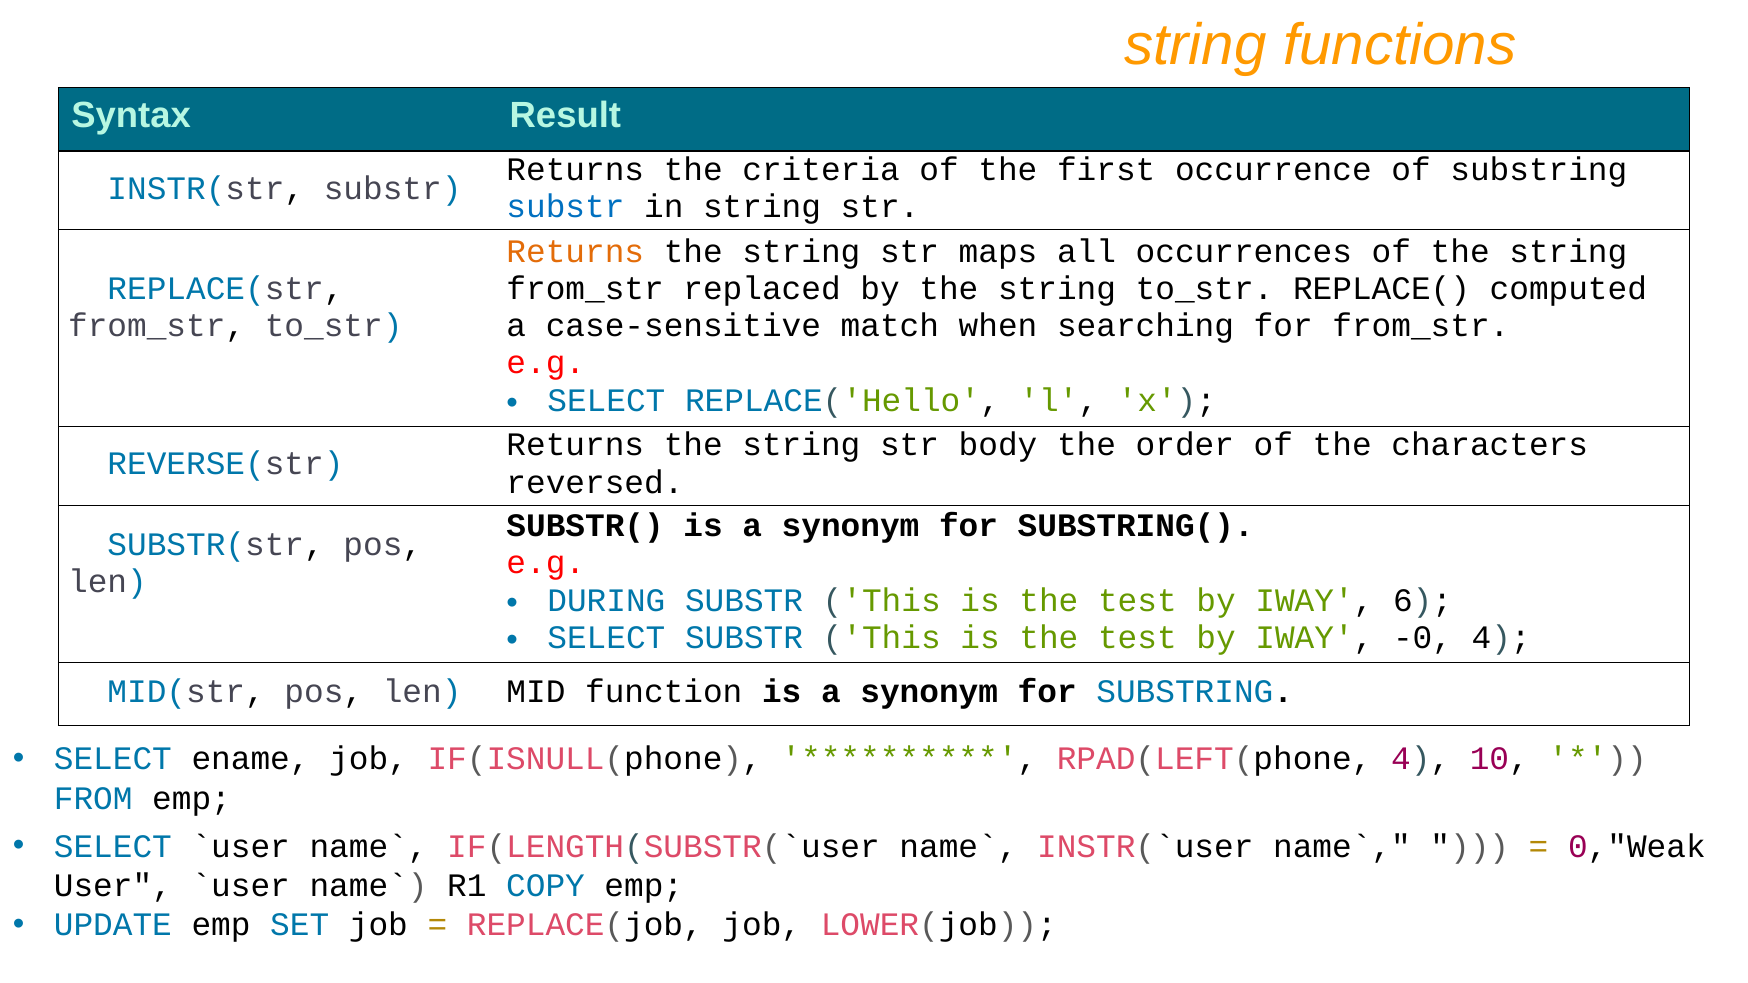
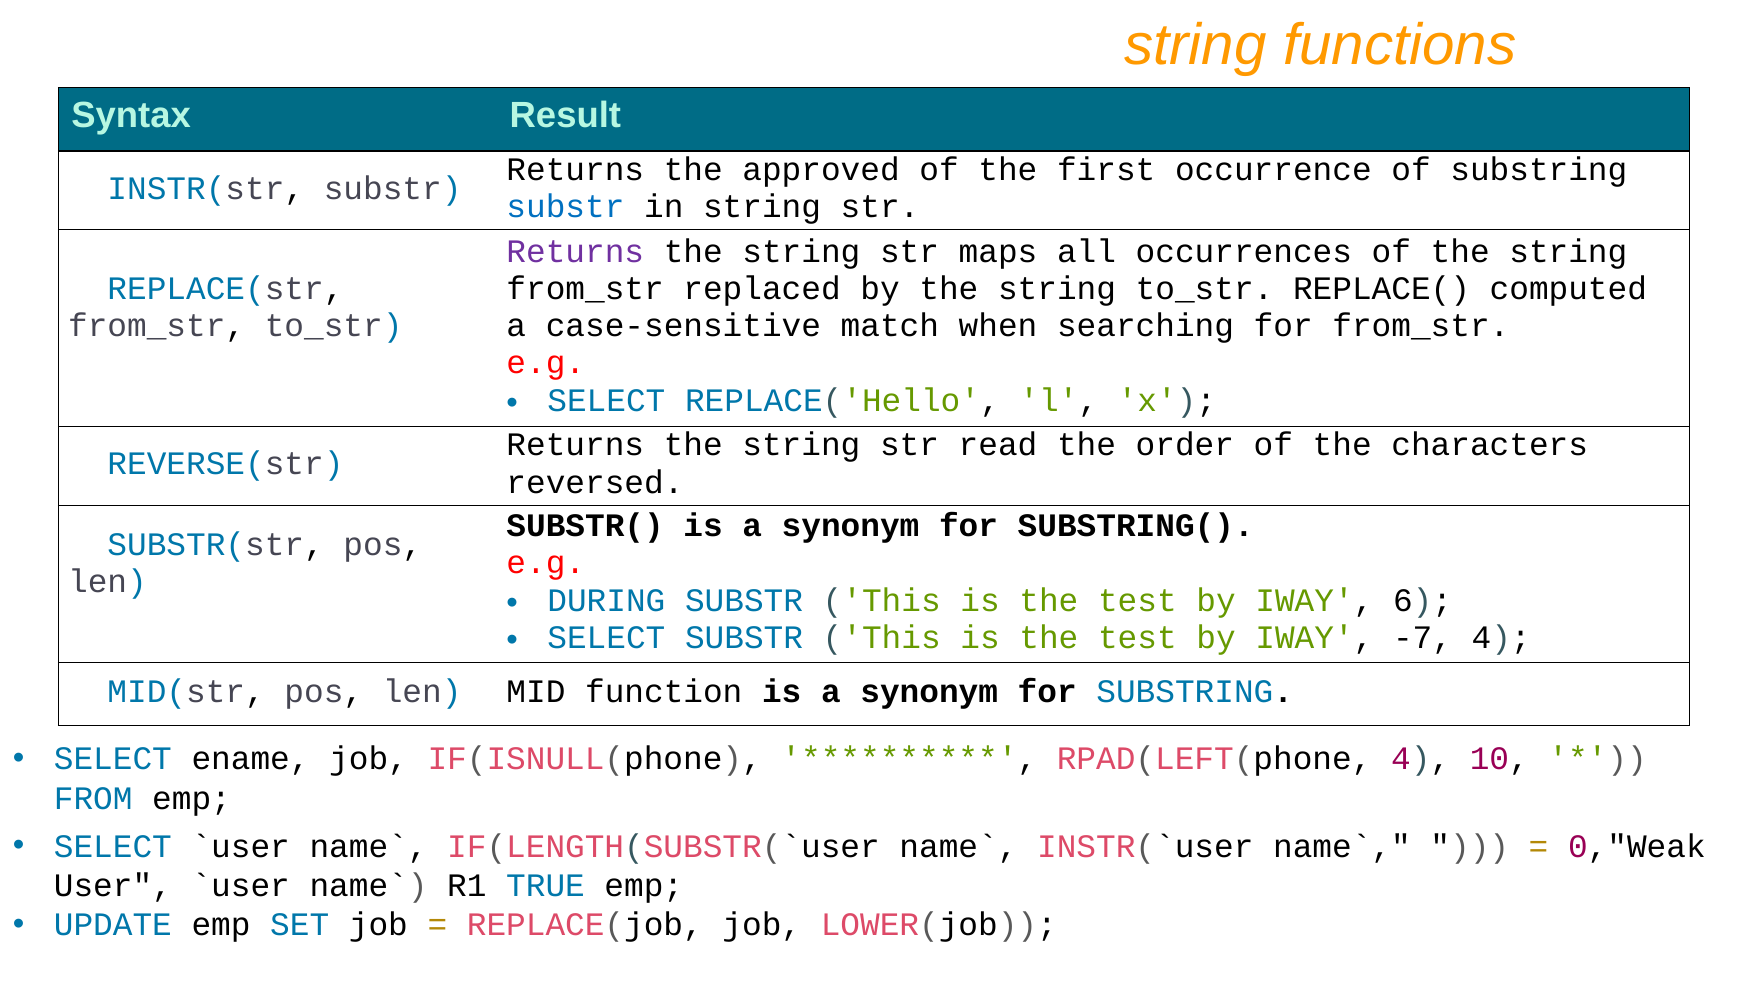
criteria: criteria -> approved
Returns at (575, 252) colour: orange -> purple
body: body -> read
-0: -0 -> -7
COPY: COPY -> TRUE
